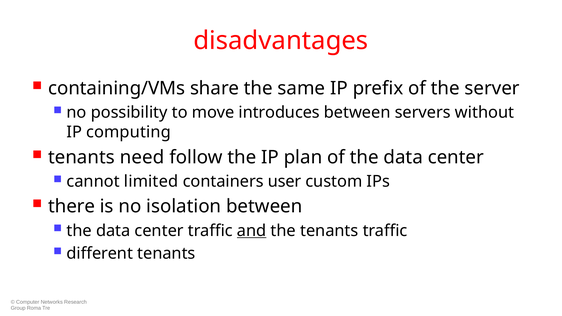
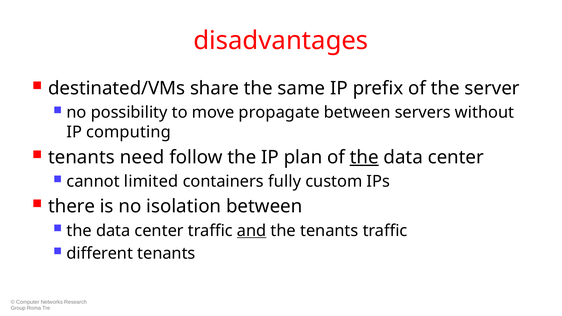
containing/VMs: containing/VMs -> destinated/VMs
introduces: introduces -> propagate
the at (364, 157) underline: none -> present
user: user -> fully
